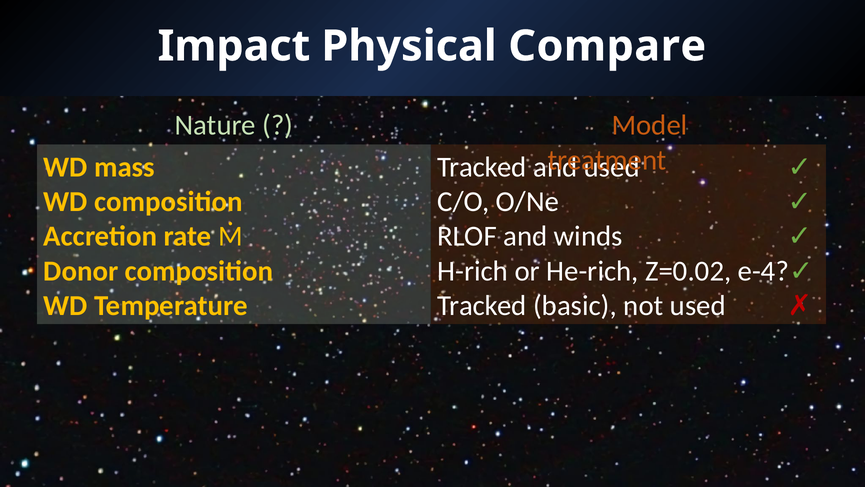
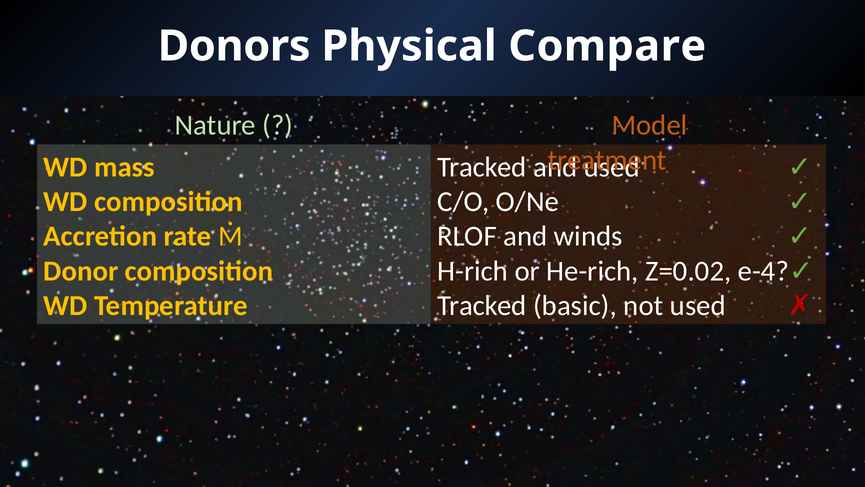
Impact: Impact -> Donors
